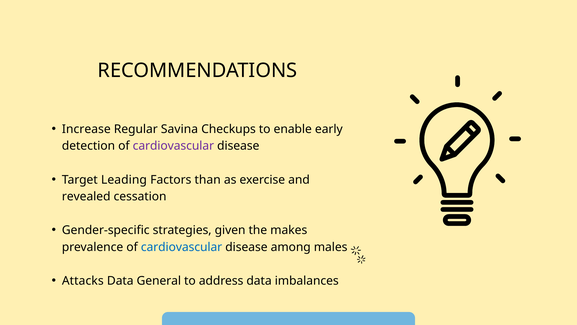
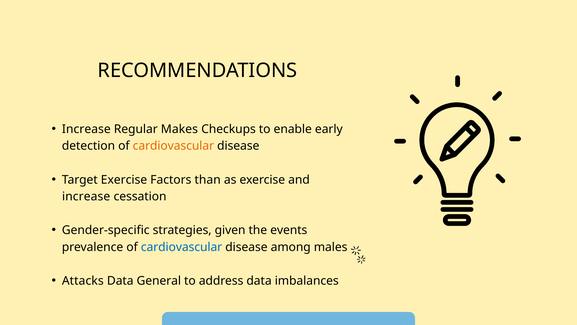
Savina: Savina -> Makes
cardiovascular at (173, 146) colour: purple -> orange
Target Leading: Leading -> Exercise
revealed at (86, 196): revealed -> increase
makes: makes -> events
